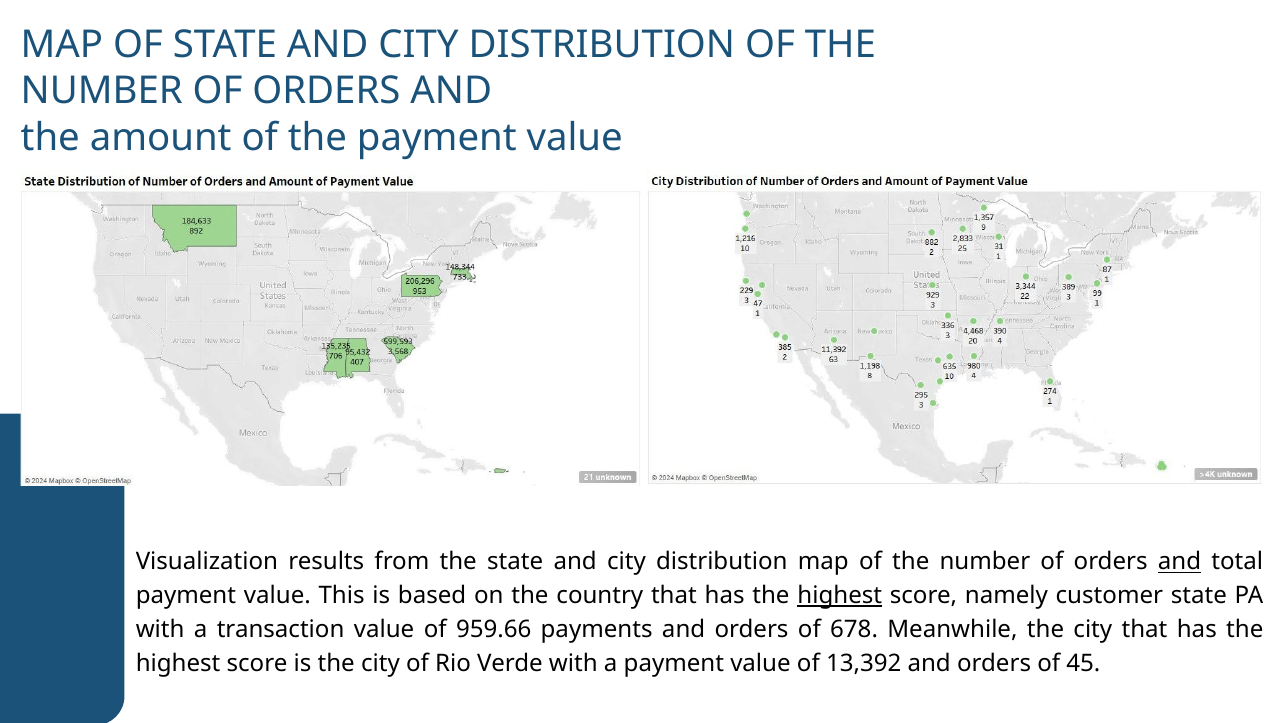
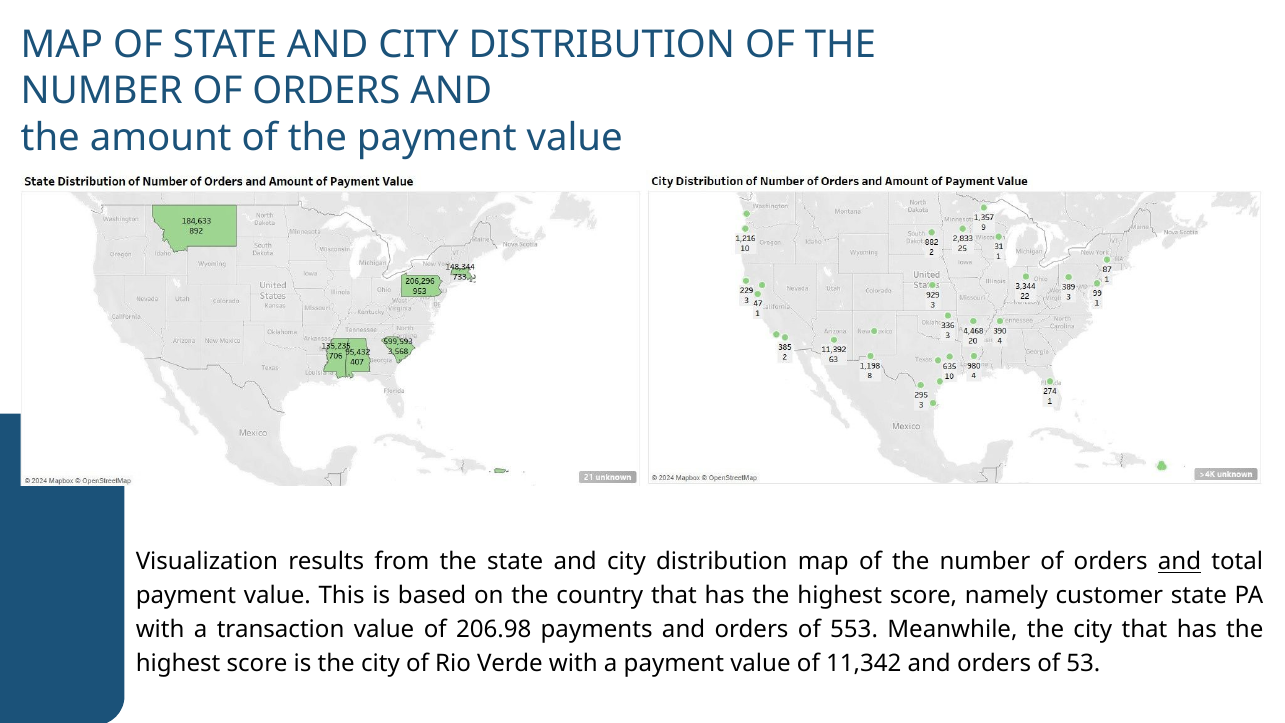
highest at (840, 595) underline: present -> none
959.66: 959.66 -> 206.98
678: 678 -> 553
13,392: 13,392 -> 11,342
45: 45 -> 53
